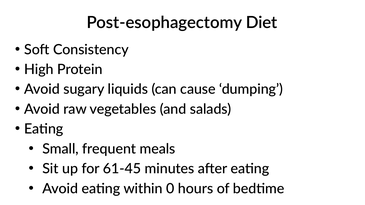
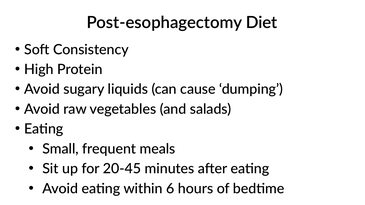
61-45: 61-45 -> 20-45
0: 0 -> 6
